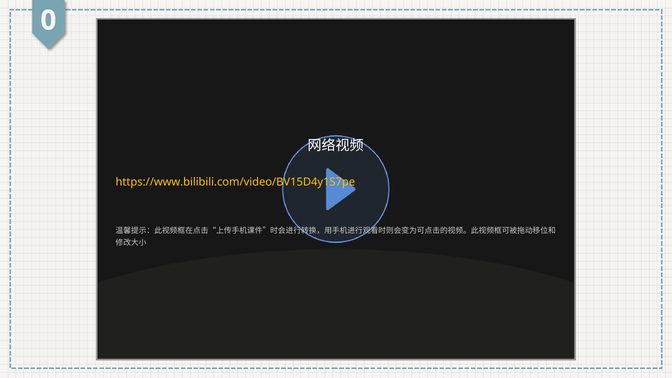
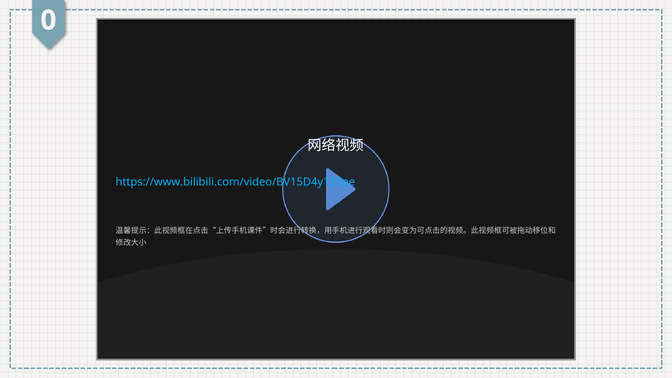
https://www.bilibili.com/video/BV15D4y1S7pe colour: yellow -> light blue
